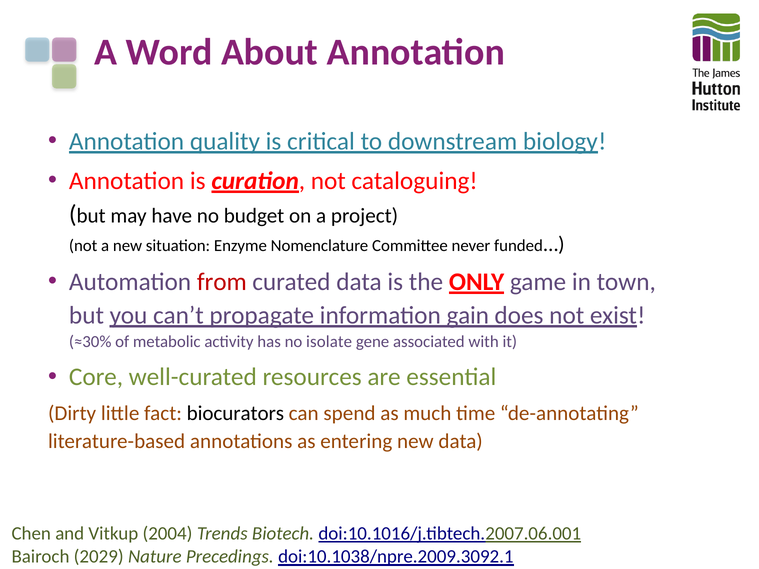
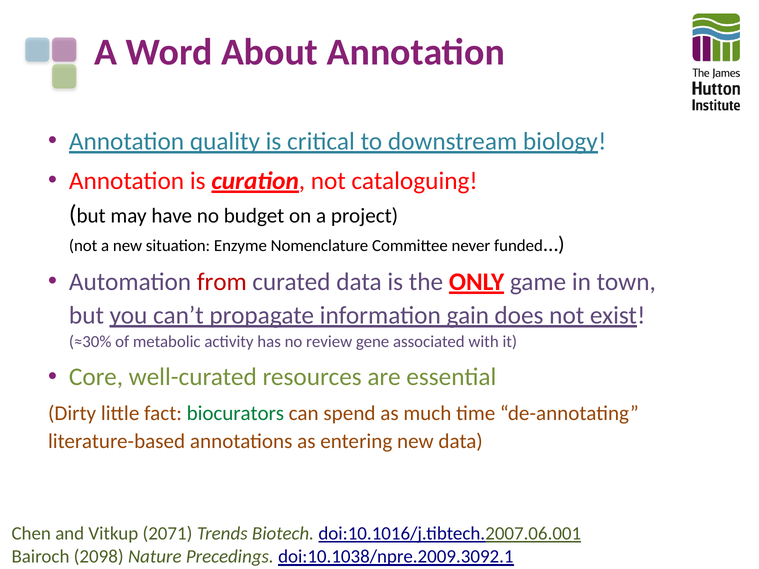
isolate: isolate -> review
biocurators colour: black -> green
2004: 2004 -> 2071
2029: 2029 -> 2098
